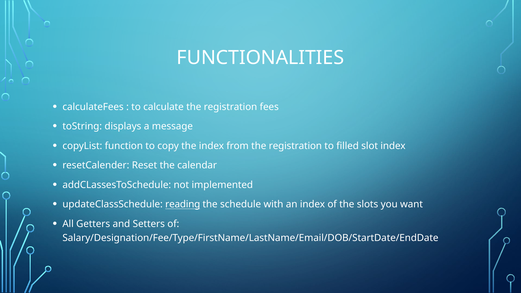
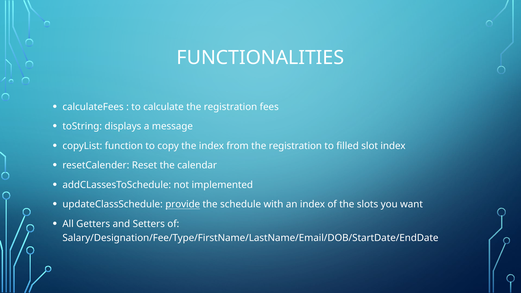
reading: reading -> provide
